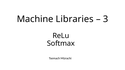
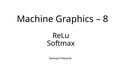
Libraries: Libraries -> Graphics
3: 3 -> 8
